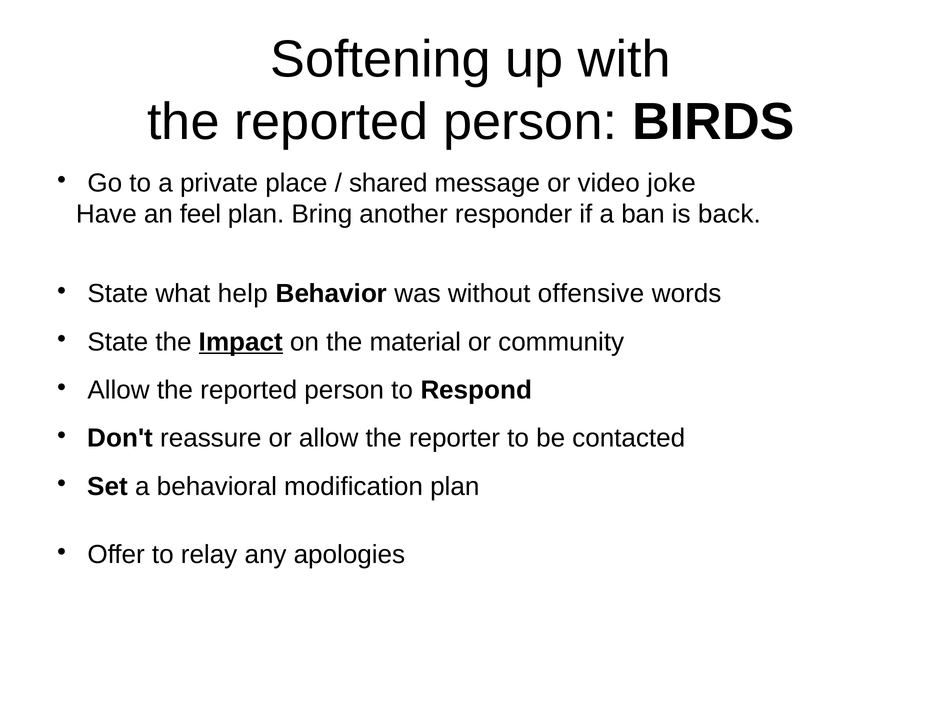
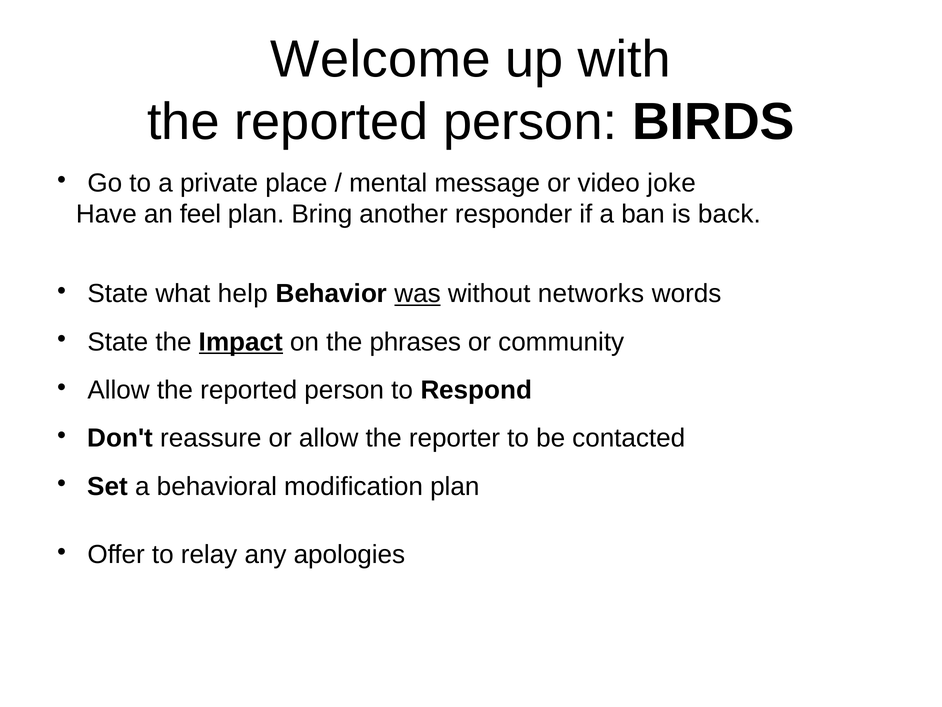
Softening: Softening -> Welcome
shared: shared -> mental
was underline: none -> present
offensive: offensive -> networks
material: material -> phrases
